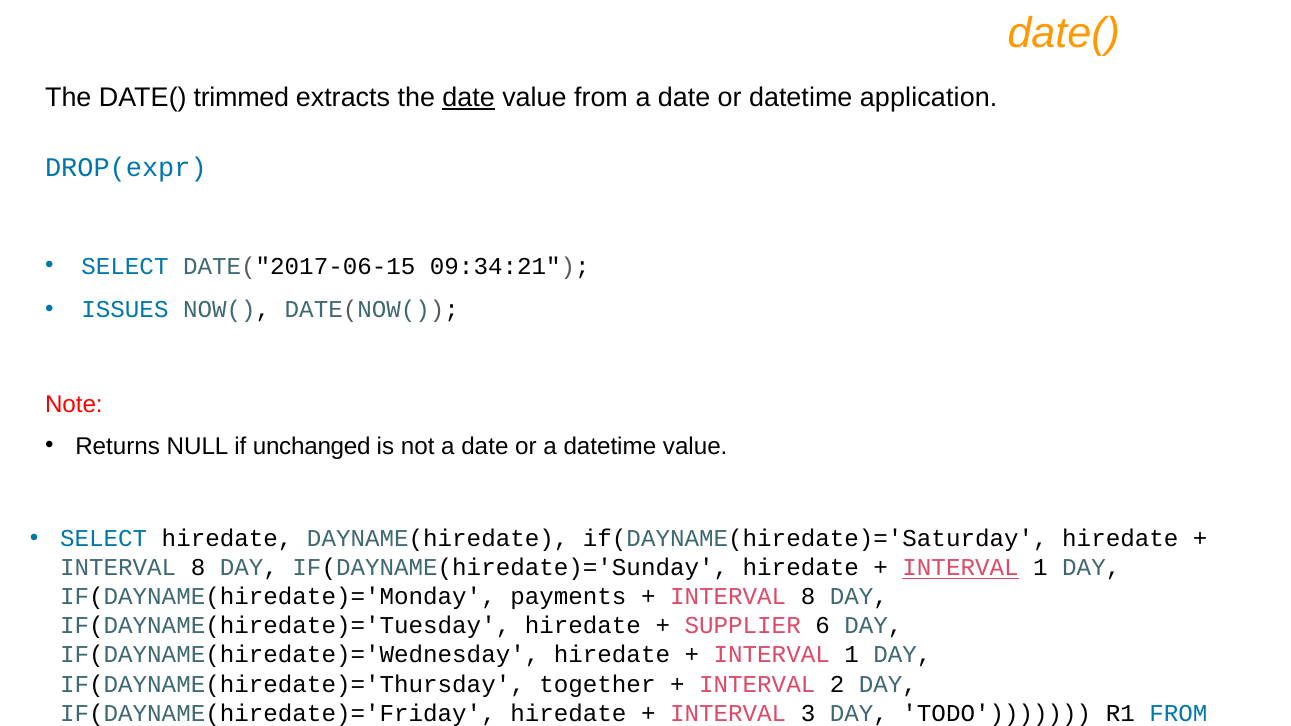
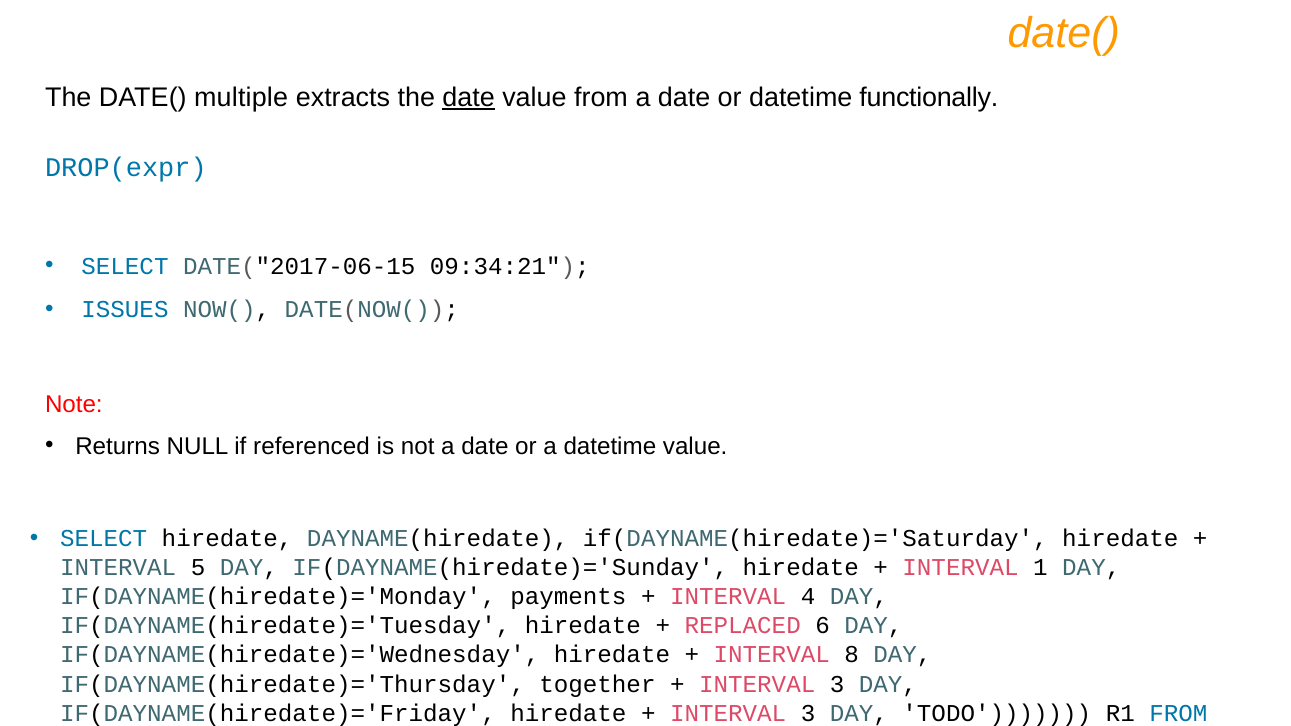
trimmed: trimmed -> multiple
application: application -> functionally
unchanged: unchanged -> referenced
8 at (198, 568): 8 -> 5
INTERVAL at (961, 568) underline: present -> none
8 at (808, 597): 8 -> 4
SUPPLIER: SUPPLIER -> REPLACED
1 at (852, 655): 1 -> 8
2 at (837, 684): 2 -> 3
